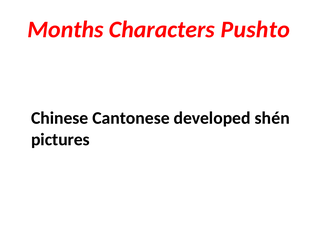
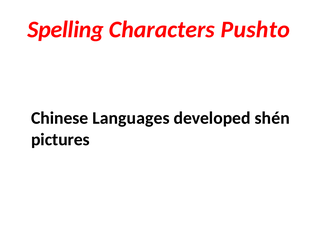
Months: Months -> Spelling
Cantonese: Cantonese -> Languages
